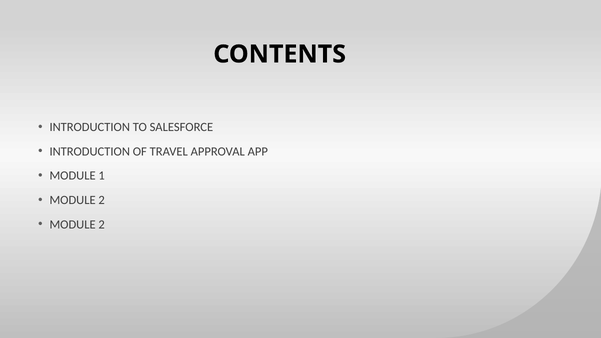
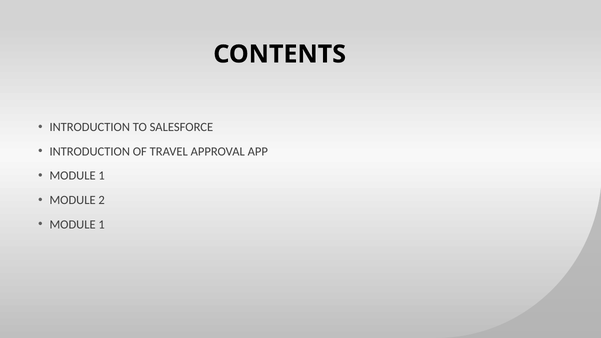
2 at (102, 224): 2 -> 1
